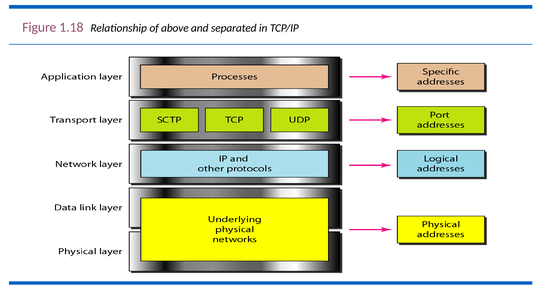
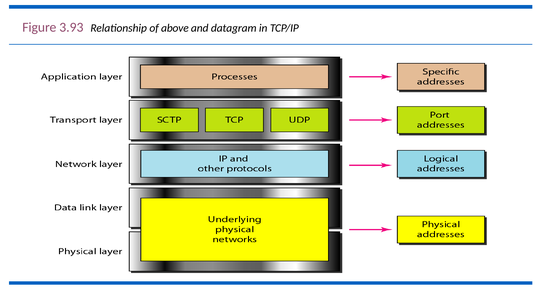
1.18: 1.18 -> 3.93
separated: separated -> datagram
